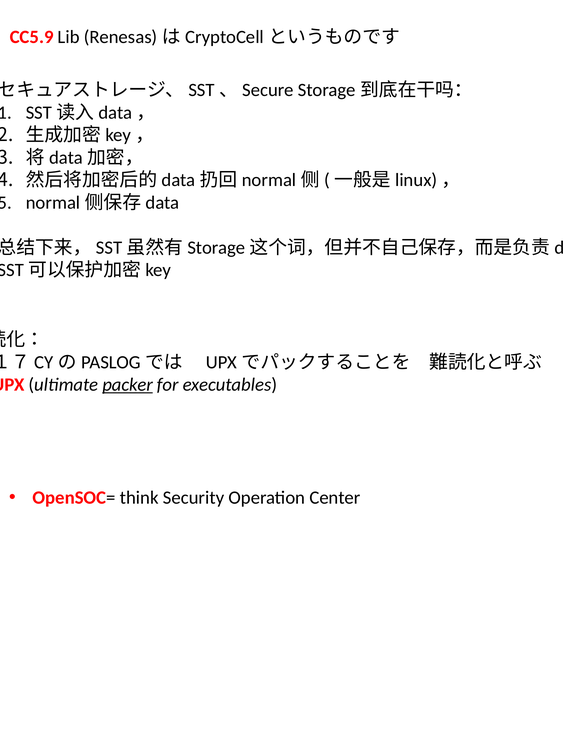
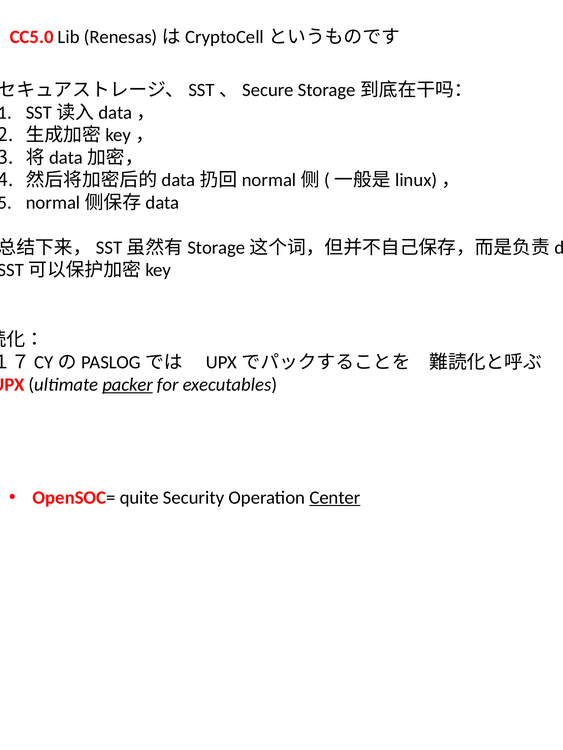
CC5.9: CC5.9 -> CC5.0
think: think -> quite
Center underline: none -> present
